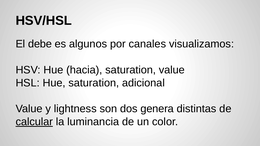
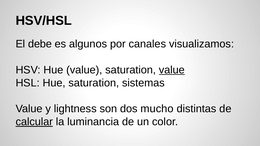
Hue hacia: hacia -> value
value at (172, 70) underline: none -> present
adicional: adicional -> sistemas
genera: genera -> mucho
